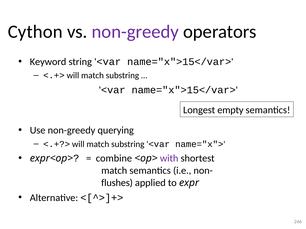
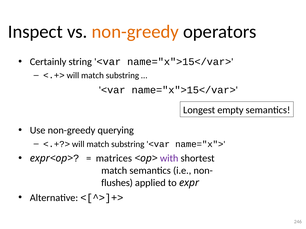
Cython: Cython -> Inspect
non-greedy at (135, 32) colour: purple -> orange
Keyword: Keyword -> Certainly
combine: combine -> matrices
